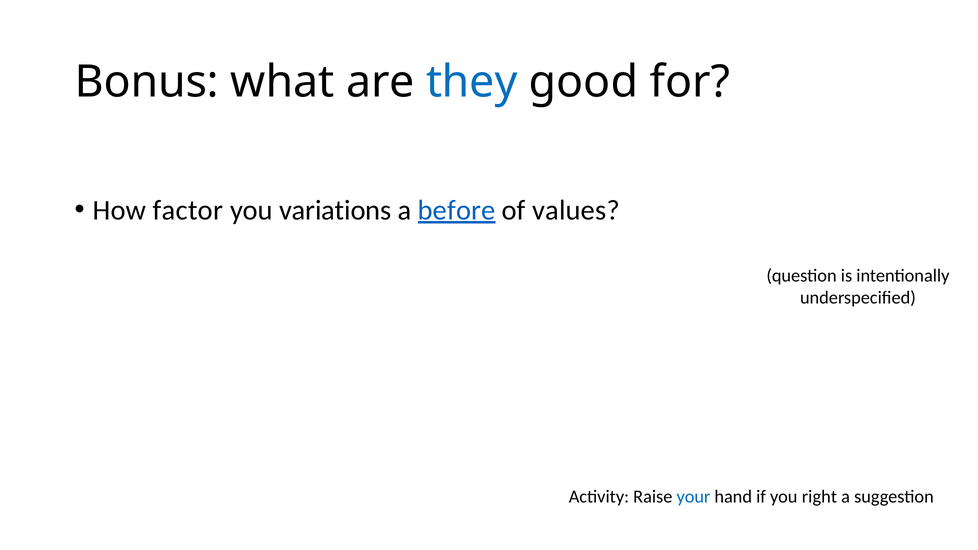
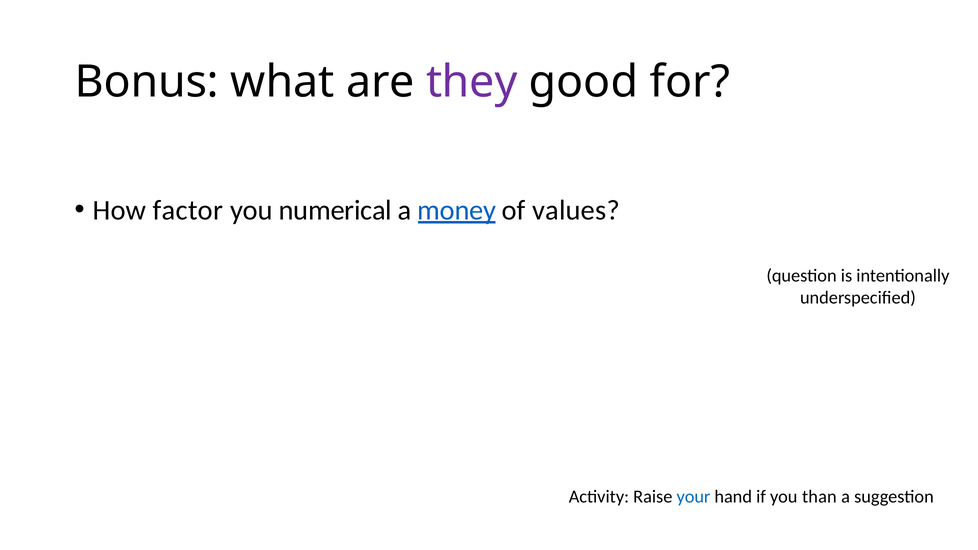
they colour: blue -> purple
variations: variations -> numerical
before: before -> money
right: right -> than
